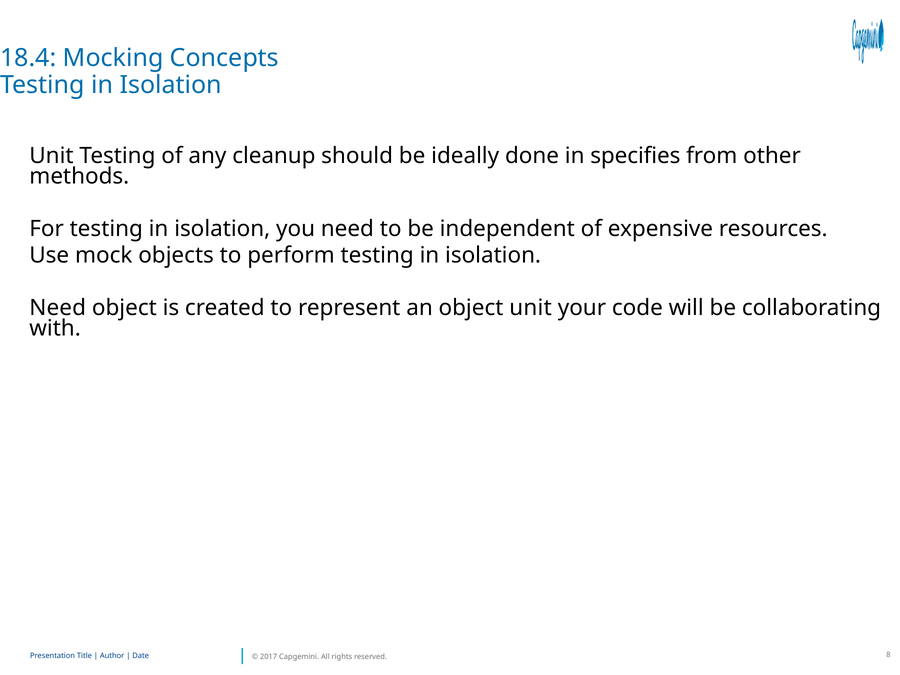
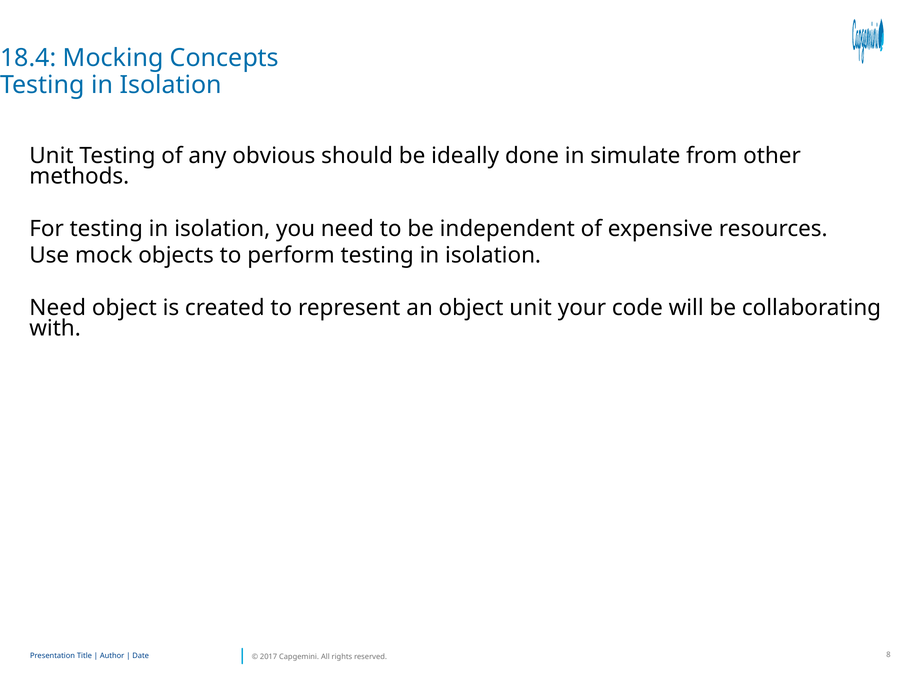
cleanup: cleanup -> obvious
specifies: specifies -> simulate
